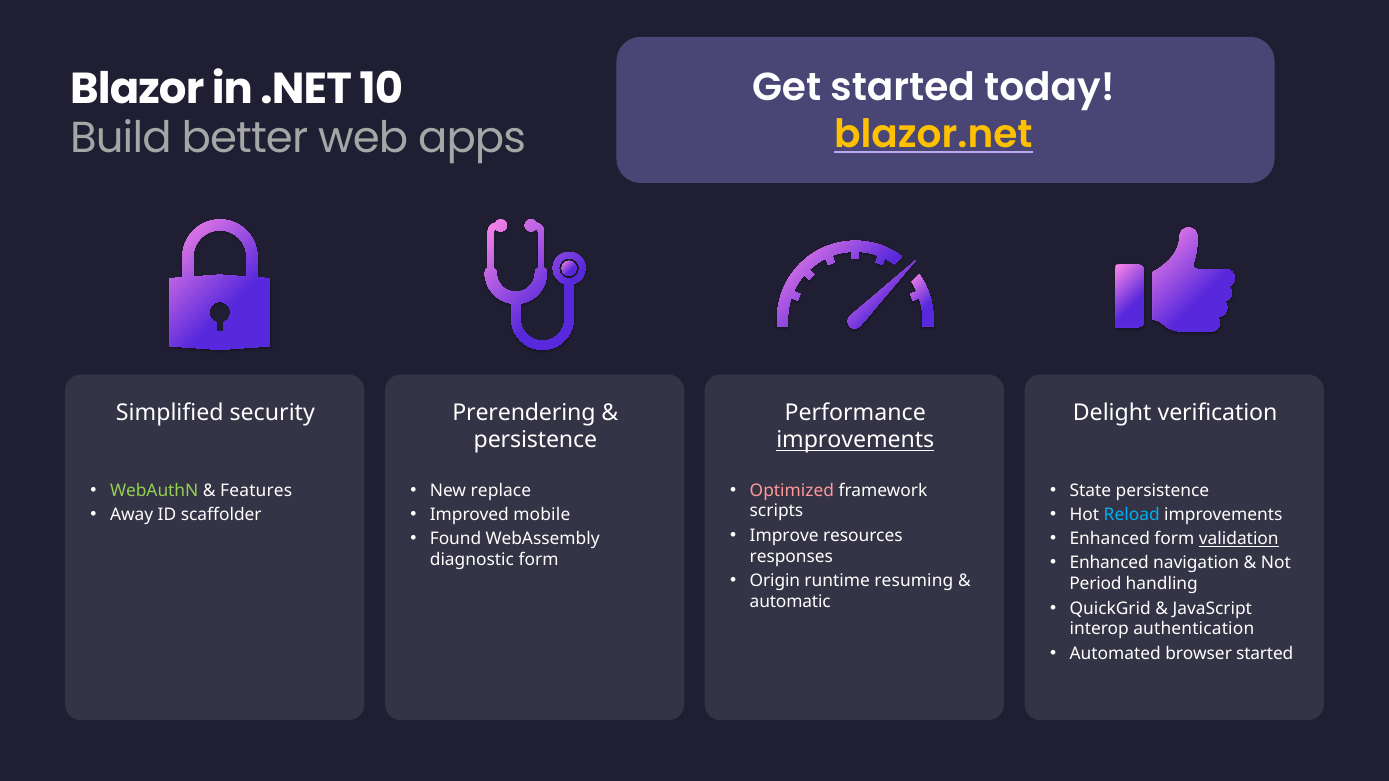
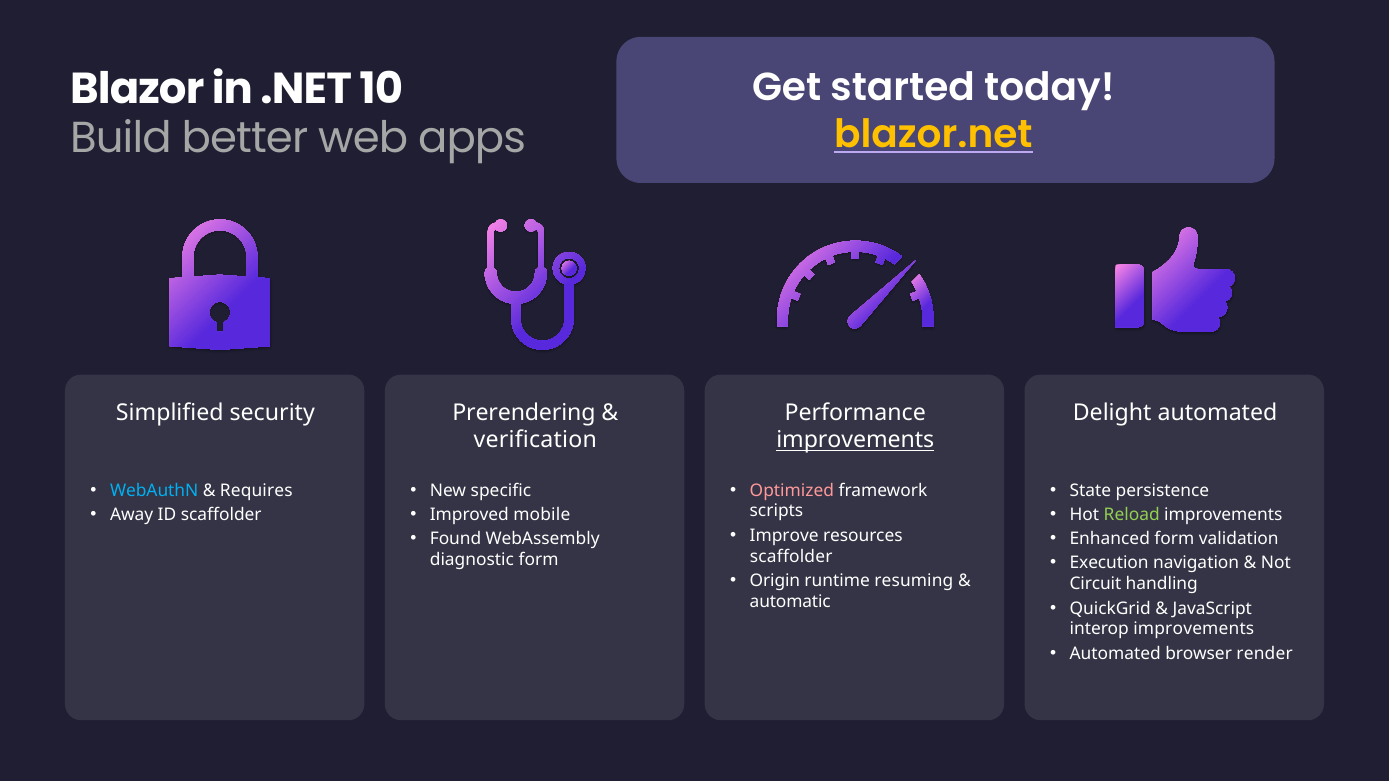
Delight verification: verification -> automated
persistence at (535, 440): persistence -> verification
WebAuthN colour: light green -> light blue
Features: Features -> Requires
replace: replace -> specific
Reload colour: light blue -> light green
validation underline: present -> none
responses at (791, 556): responses -> scaffolder
Enhanced at (1109, 563): Enhanced -> Execution
Period: Period -> Circuit
interop authentication: authentication -> improvements
browser started: started -> render
